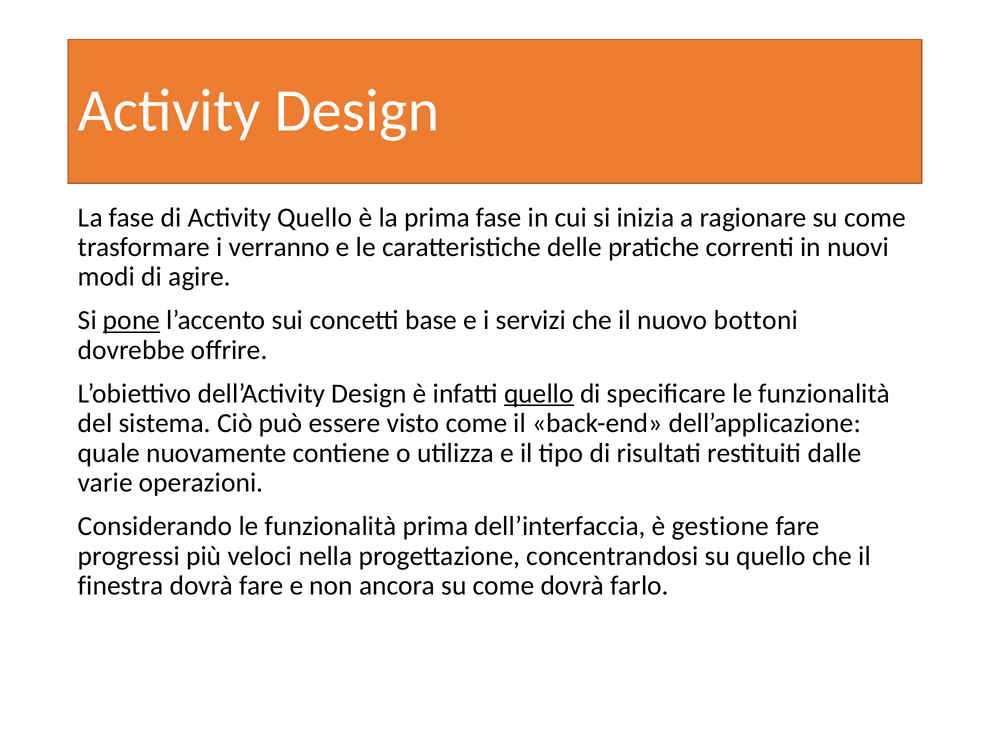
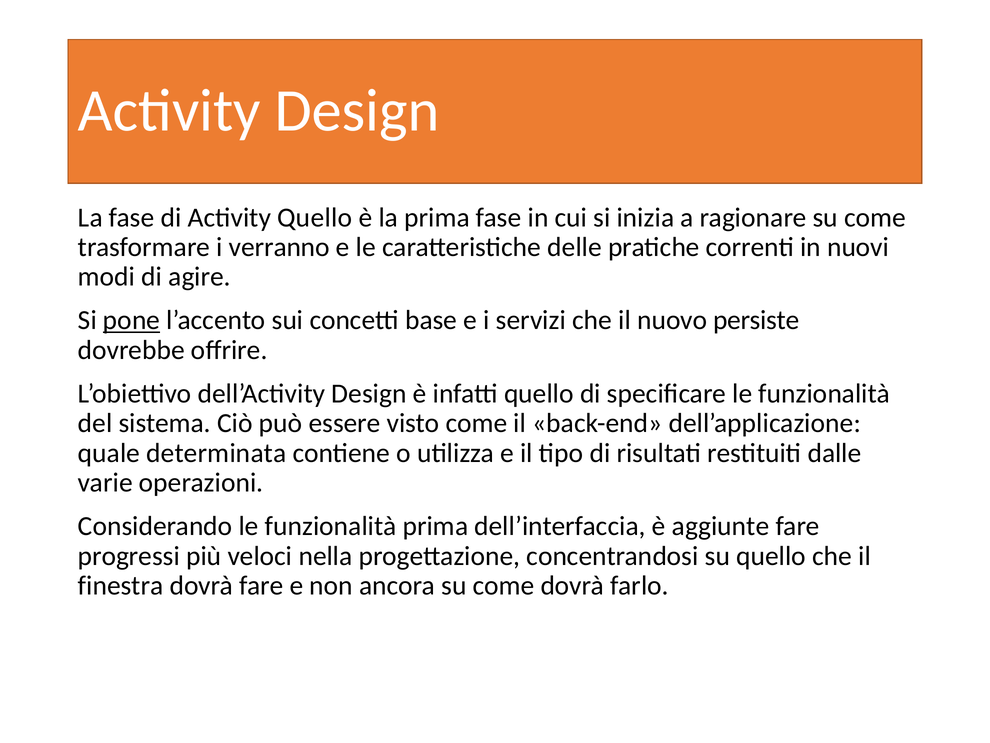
bottoni: bottoni -> persiste
quello at (539, 393) underline: present -> none
nuovamente: nuovamente -> determinata
gestione: gestione -> aggiunte
